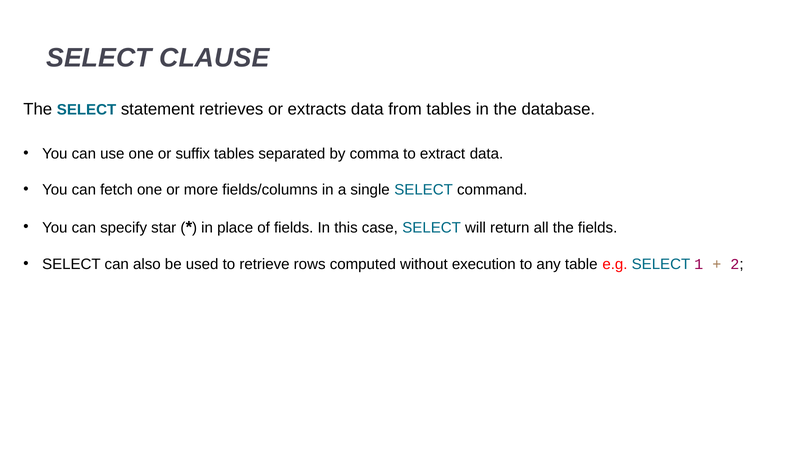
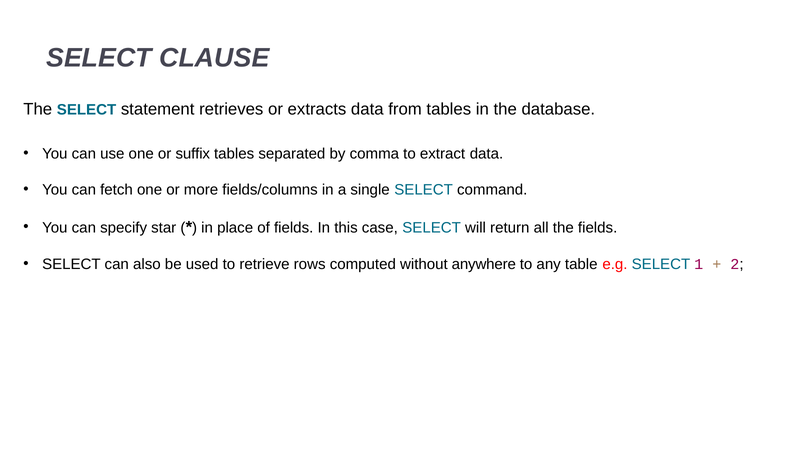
execution: execution -> anywhere
